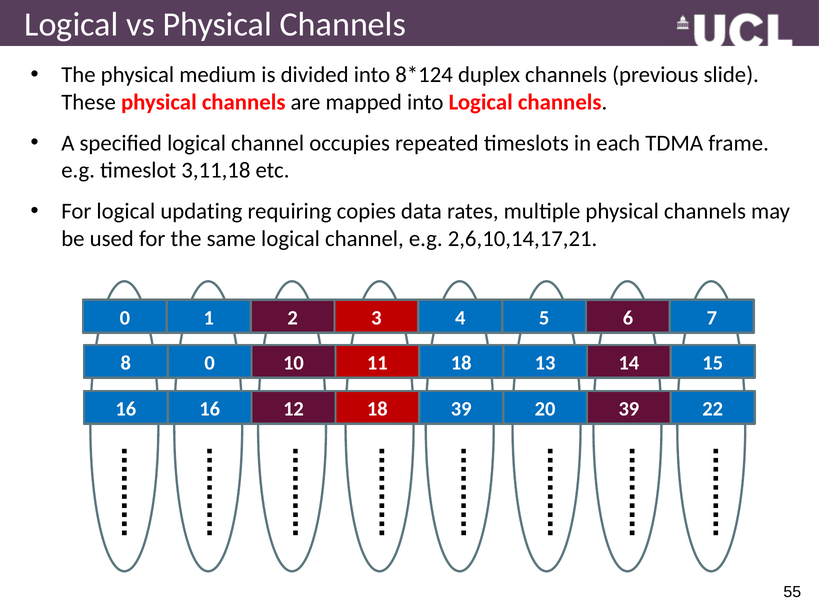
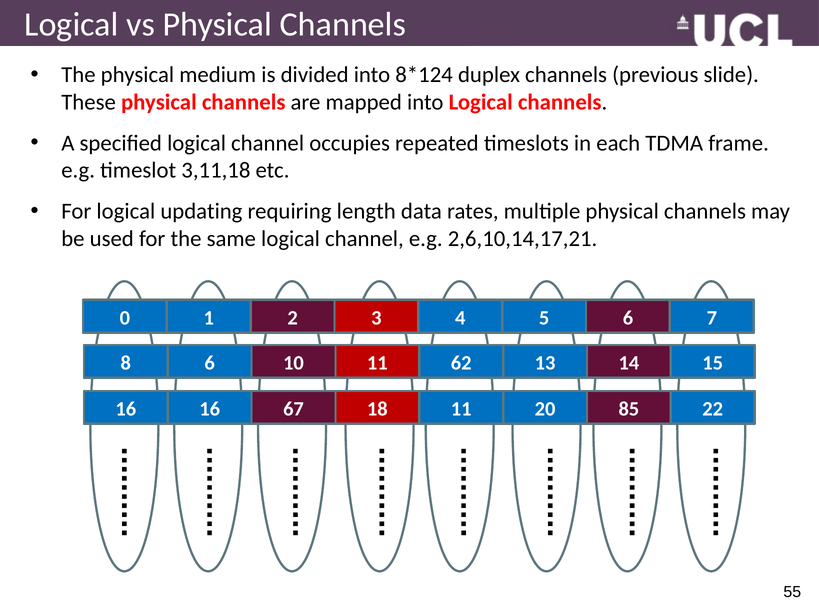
copies: copies -> length
8 0: 0 -> 6
11 18: 18 -> 62
12: 12 -> 67
18 39: 39 -> 11
20 39: 39 -> 85
